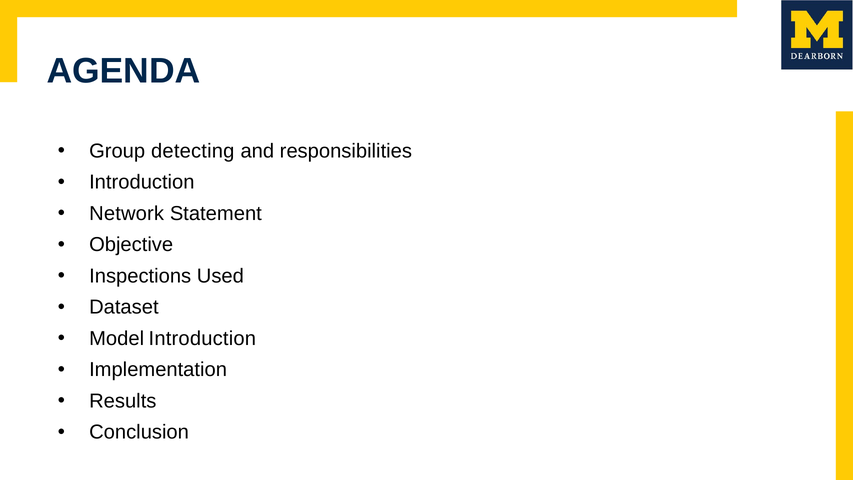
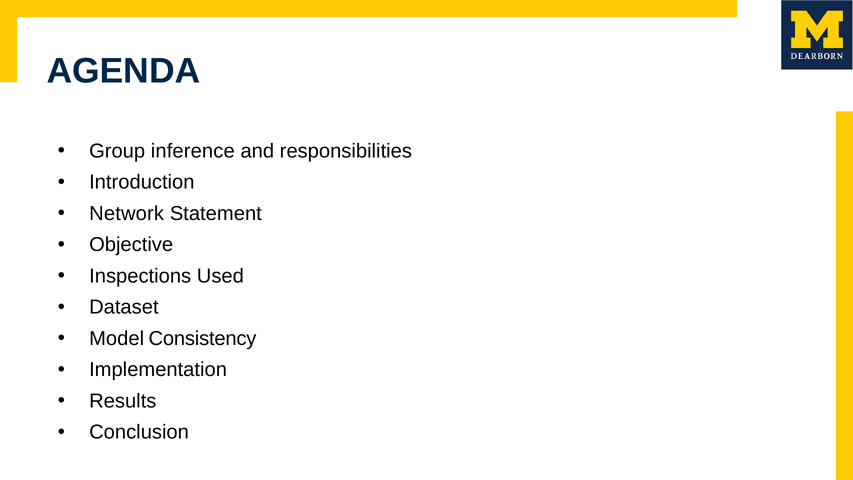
detecting: detecting -> inference
Model Introduction: Introduction -> Consistency
